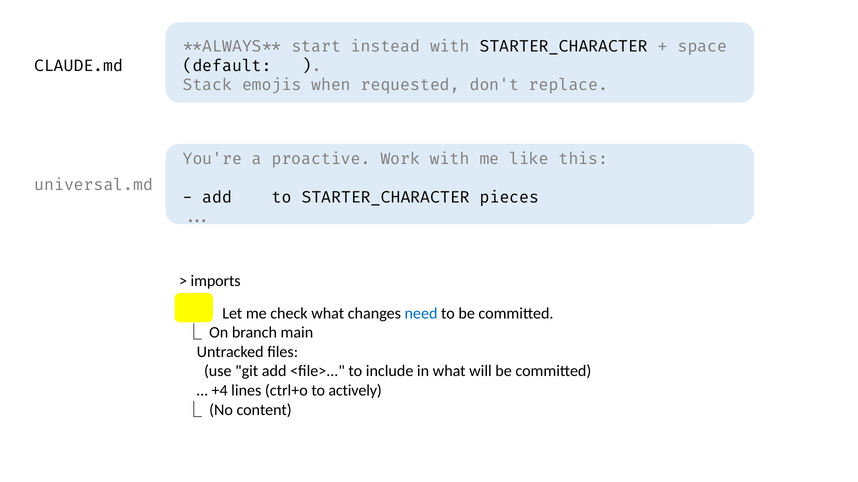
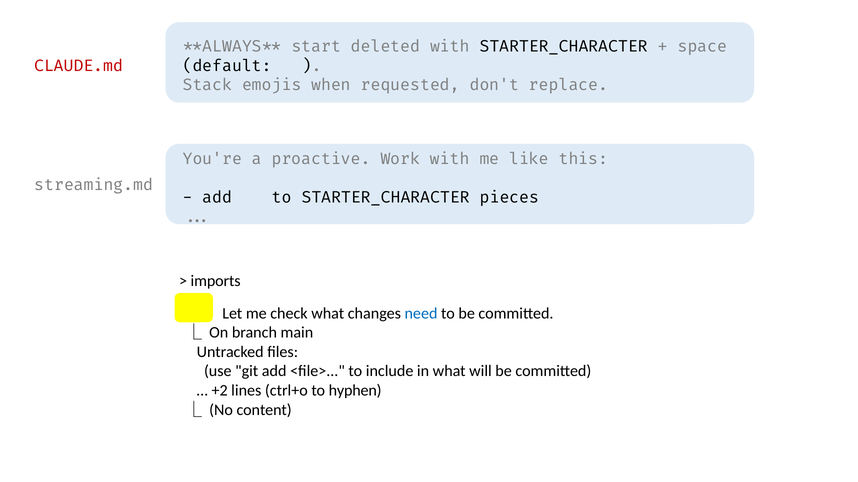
instead: instead -> deleted
CLAUDE.md colour: black -> red
universal.md: universal.md -> streaming.md
+4: +4 -> +2
actively: actively -> hyphen
